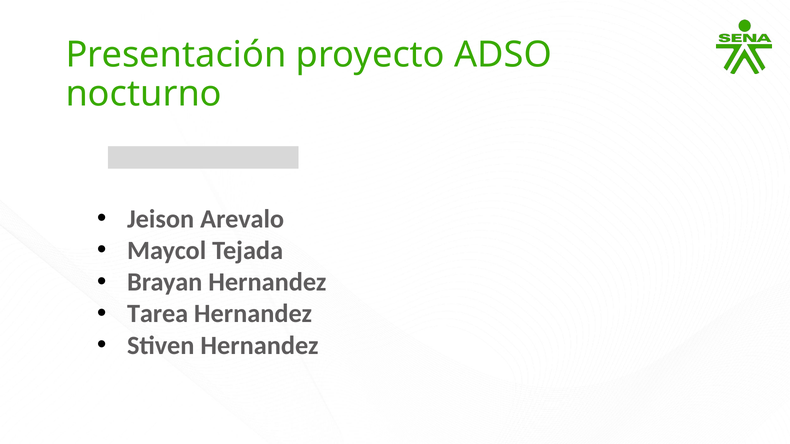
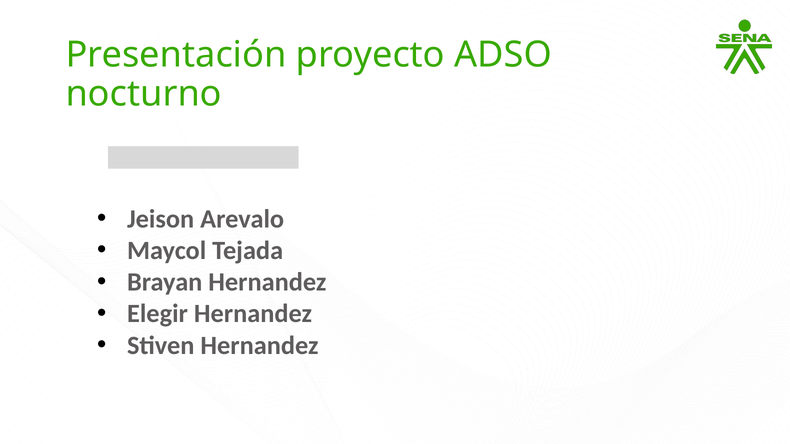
Tarea: Tarea -> Elegir
